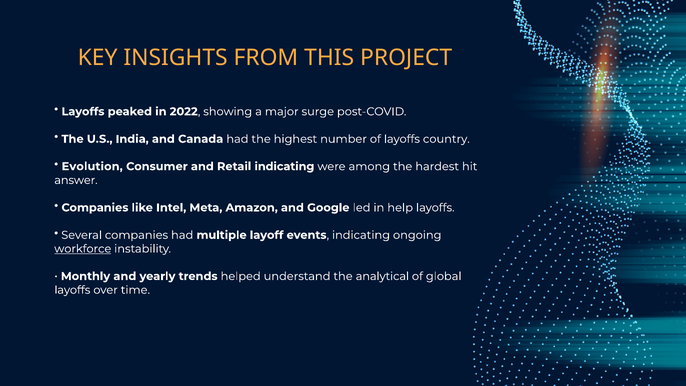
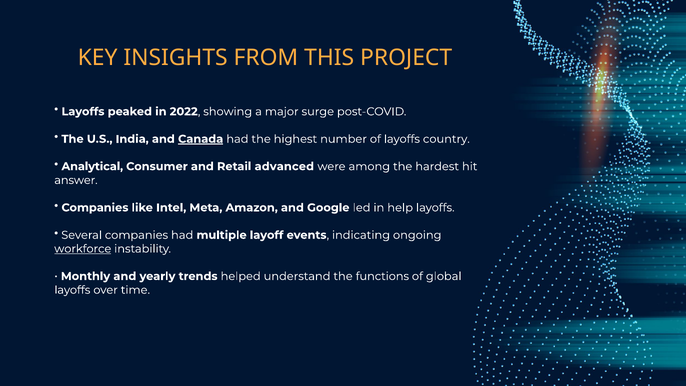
Canada underline: none -> present
Evolution: Evolution -> Analytical
Retail indicating: indicating -> advanced
analytical: analytical -> functions
